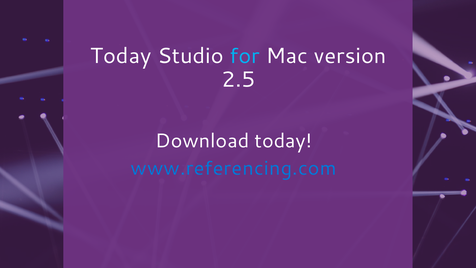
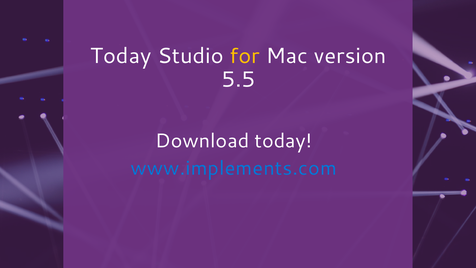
for colour: light blue -> yellow
2.5: 2.5 -> 5.5
www.referencing.com: www.referencing.com -> www.implements.com
